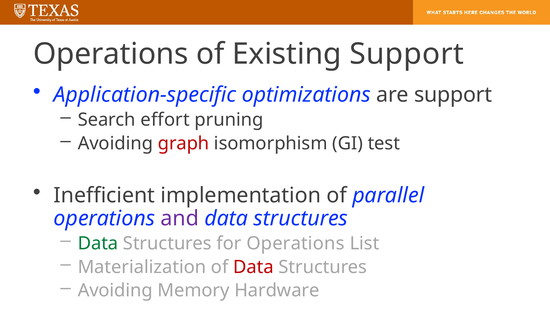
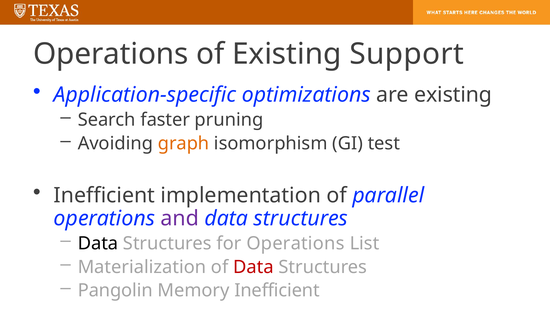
are support: support -> existing
effort: effort -> faster
graph colour: red -> orange
Data at (98, 244) colour: green -> black
Avoiding at (115, 291): Avoiding -> Pangolin
Memory Hardware: Hardware -> Inefficient
